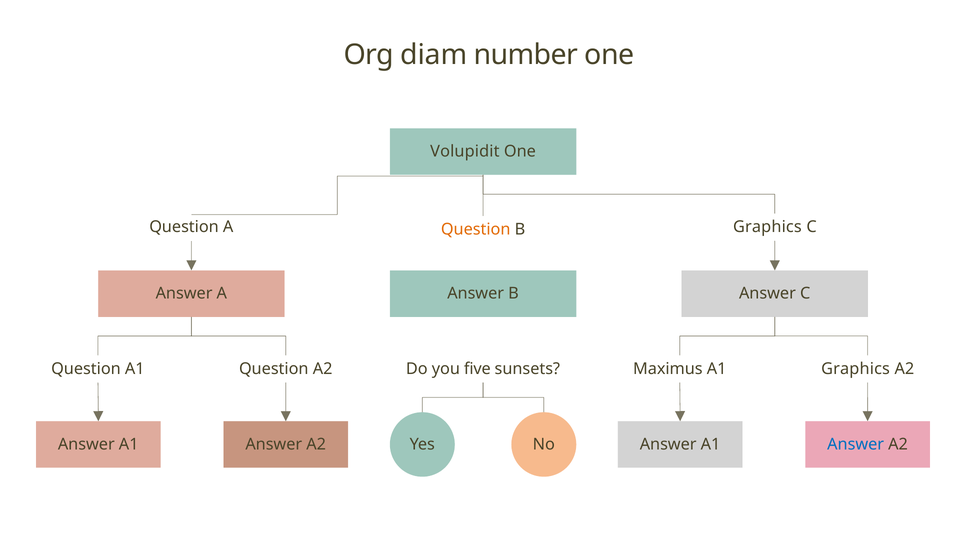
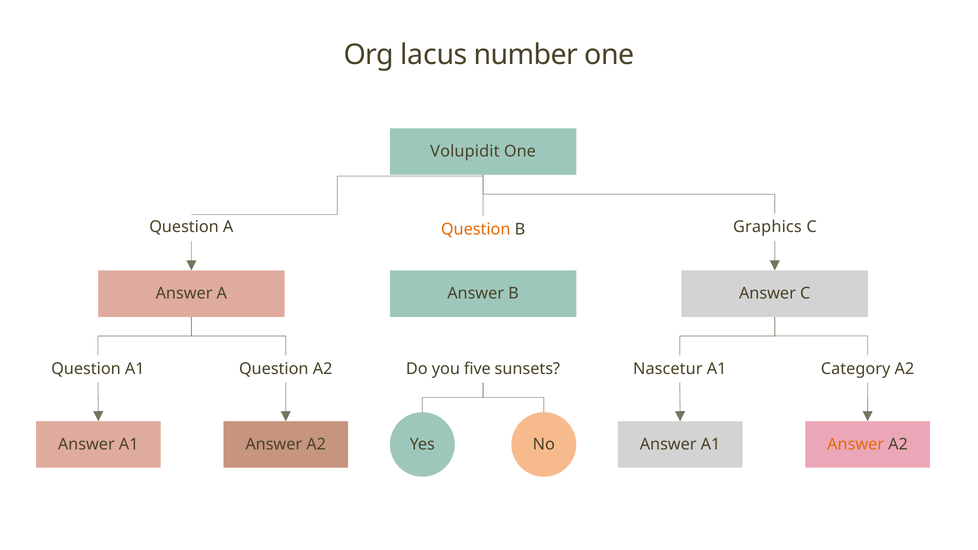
diam: diam -> lacus
Maximus: Maximus -> Nascetur
A1 Graphics: Graphics -> Category
Answer at (856, 444) colour: blue -> orange
